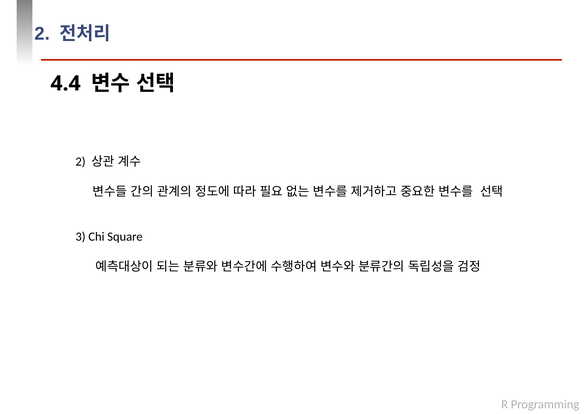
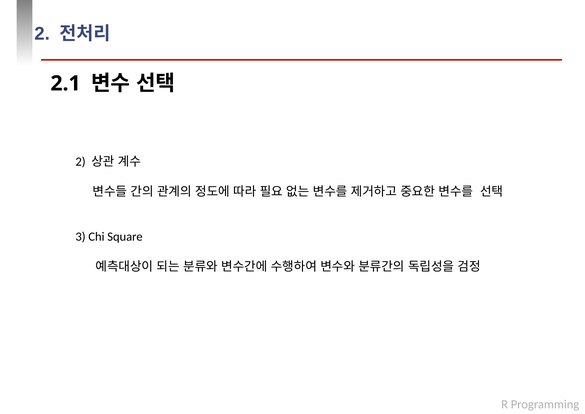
4.4: 4.4 -> 2.1
